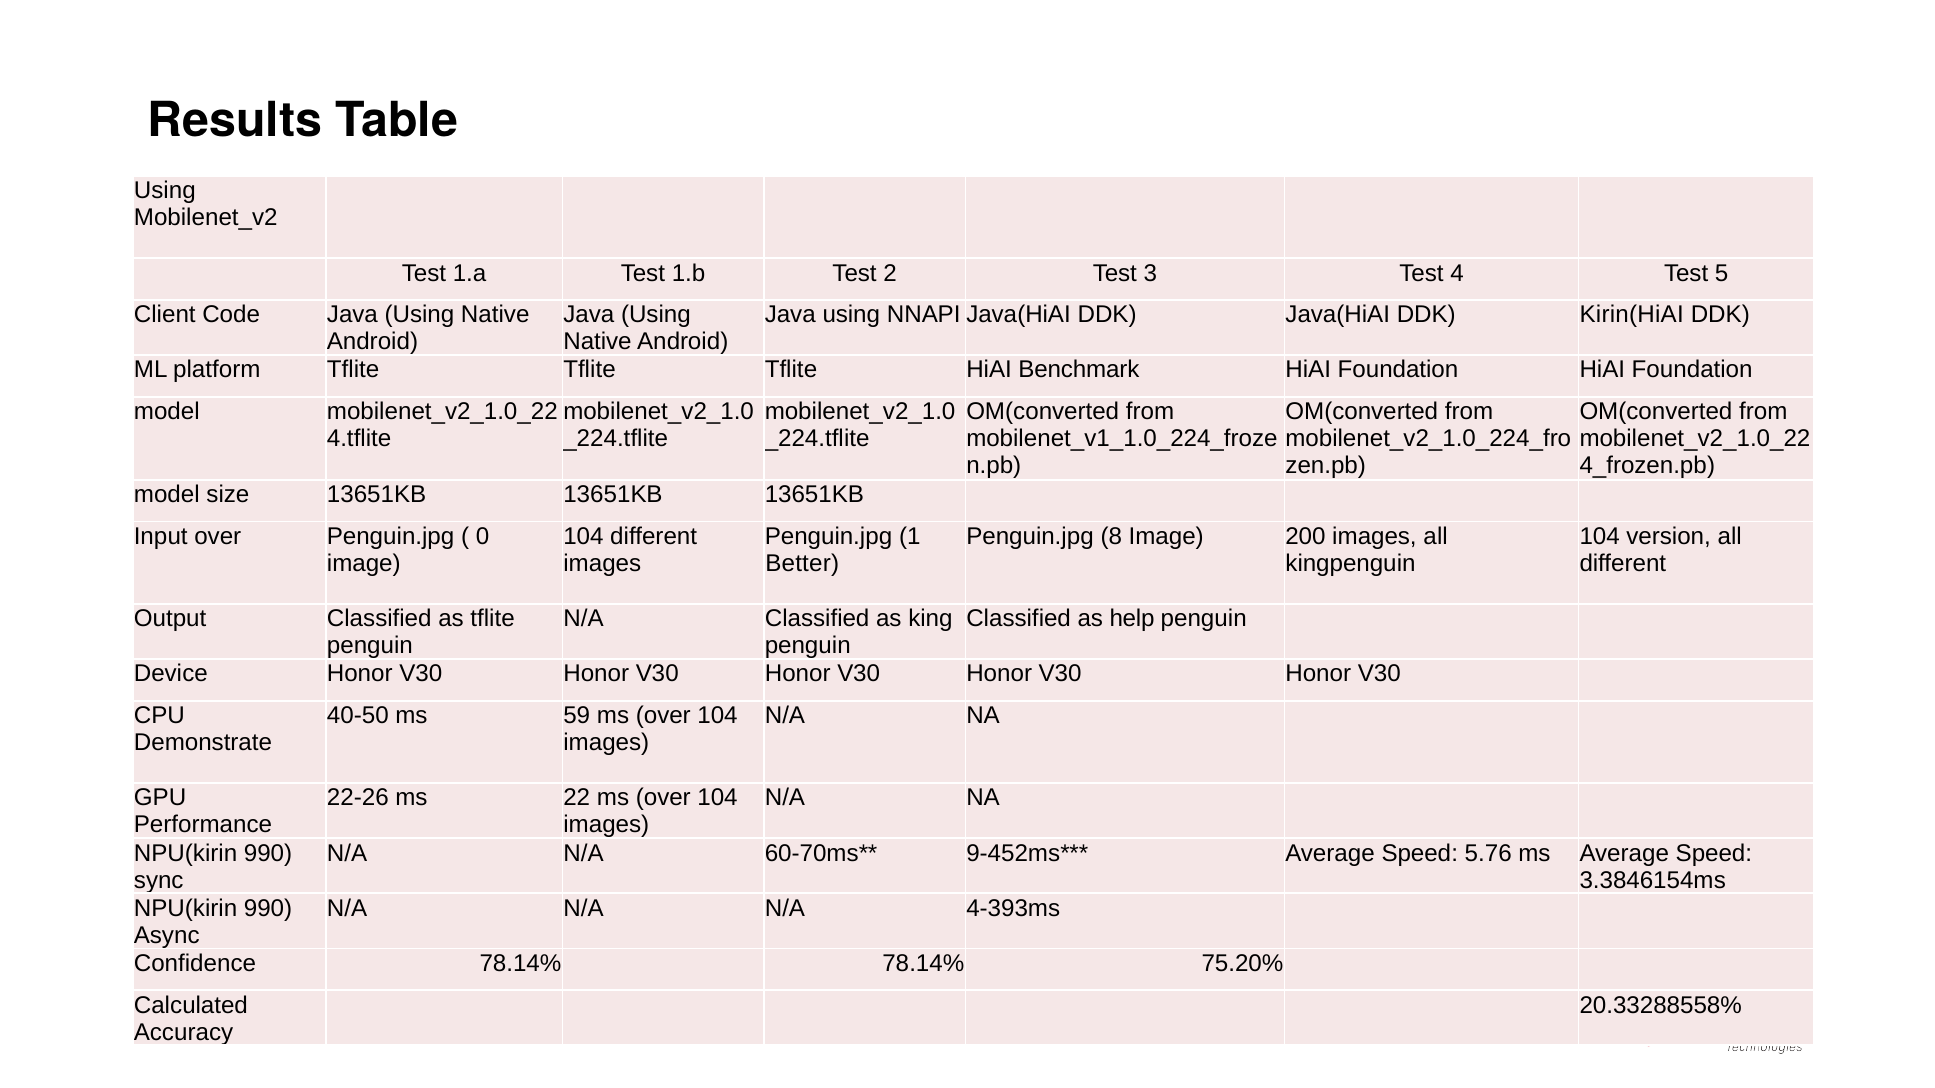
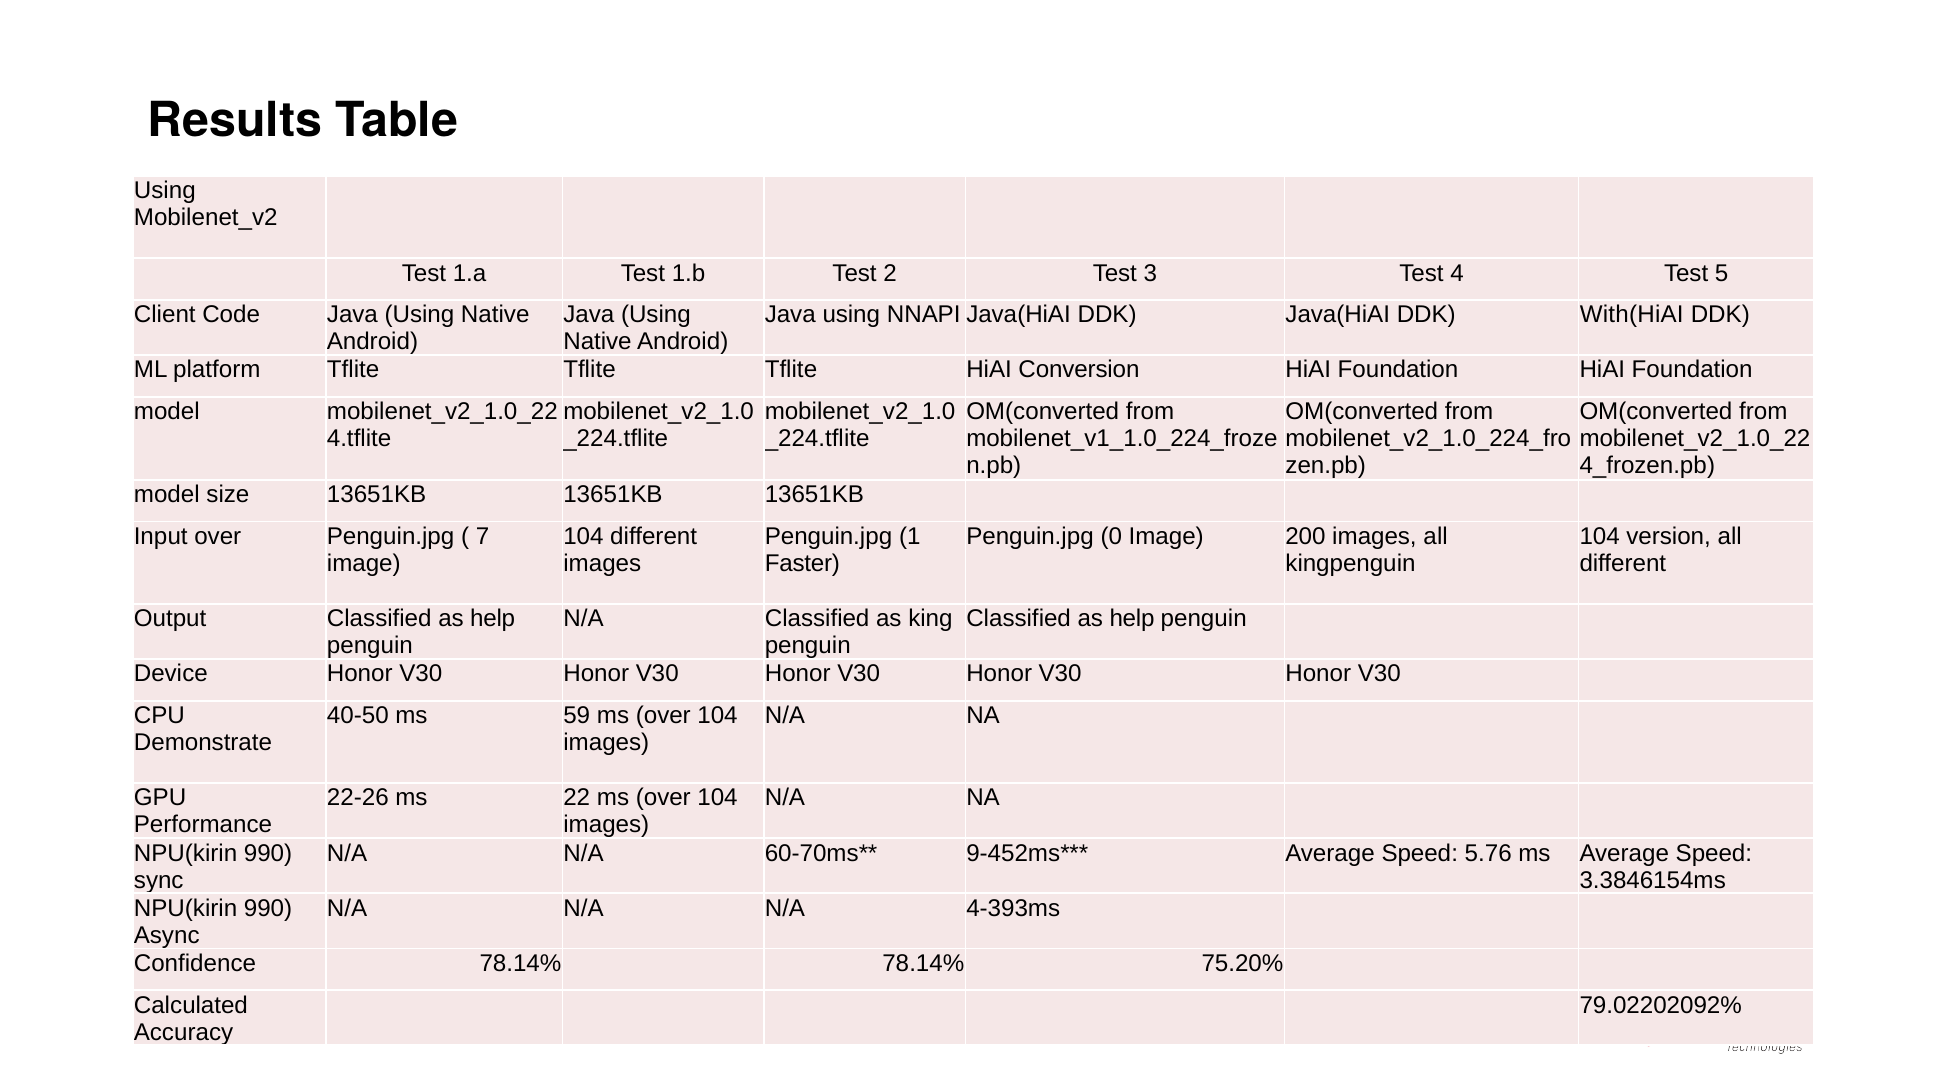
Kirin(HiAI: Kirin(HiAI -> With(HiAI
Benchmark: Benchmark -> Conversion
0: 0 -> 7
8: 8 -> 0
Better: Better -> Faster
Output Classified as tflite: tflite -> help
20.33288558%: 20.33288558% -> 79.02202092%
